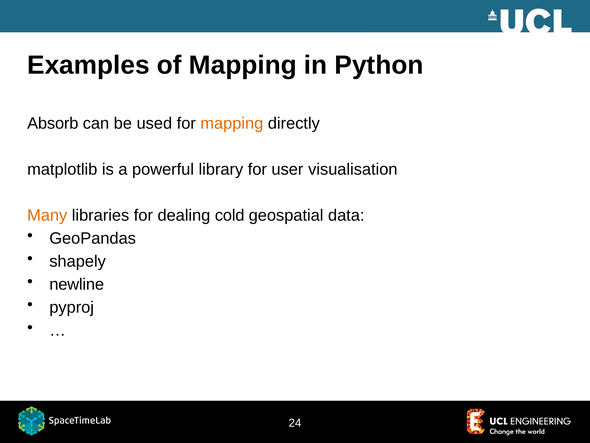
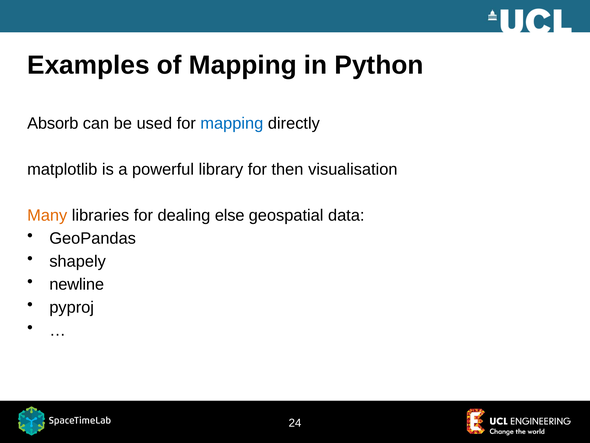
mapping at (232, 123) colour: orange -> blue
user: user -> then
cold: cold -> else
